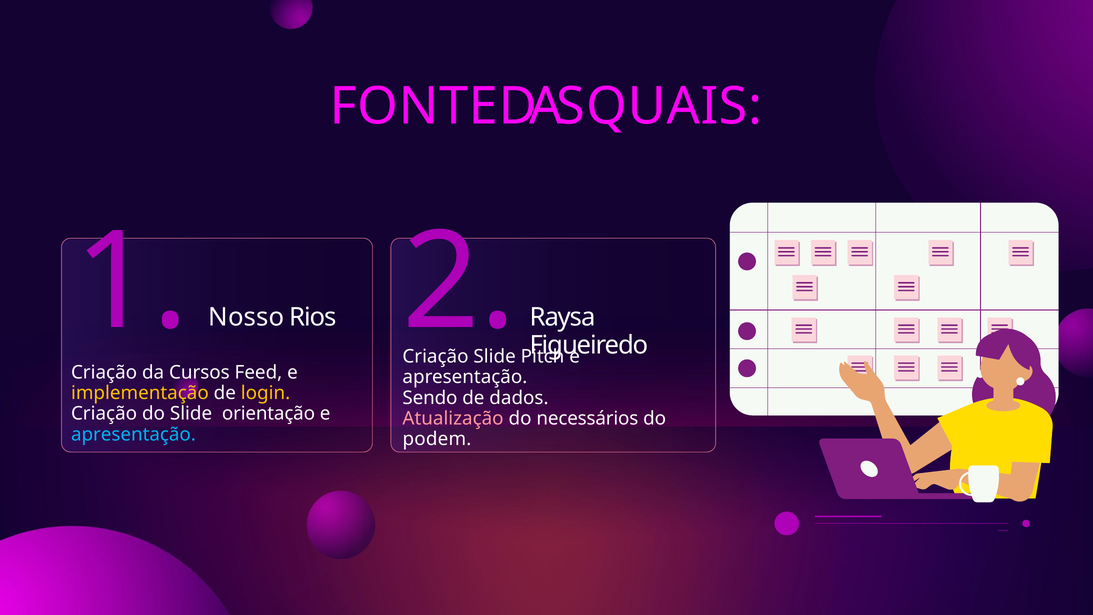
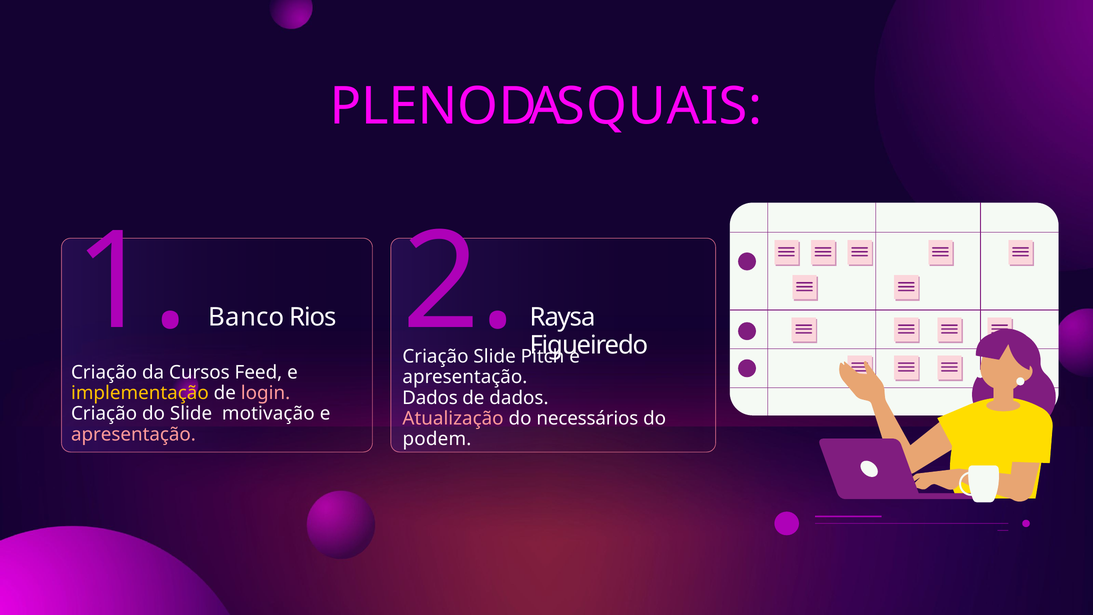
FONTE: FONTE -> PLENO
Nosso: Nosso -> Banco
login colour: yellow -> pink
Sendo at (430, 398): Sendo -> Dados
orientação: orientação -> motivação
apresentação at (133, 434) colour: light blue -> pink
